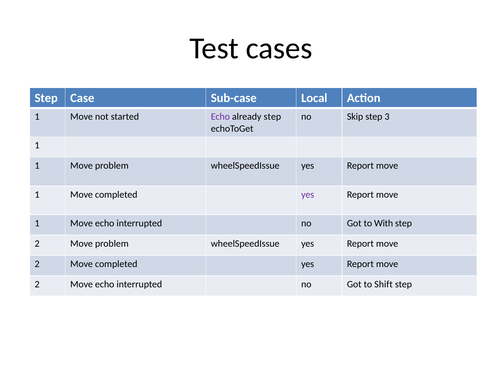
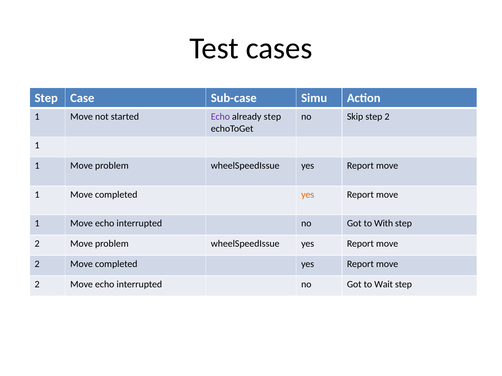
Local: Local -> Simu
Skip step 3: 3 -> 2
yes at (308, 195) colour: purple -> orange
Shift: Shift -> Wait
